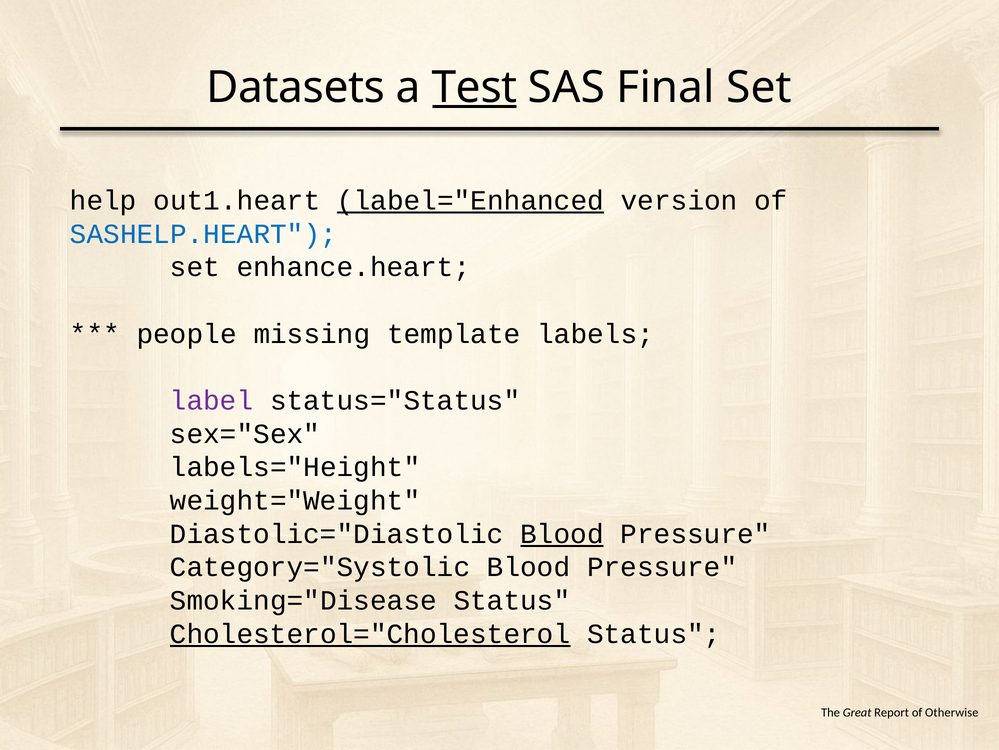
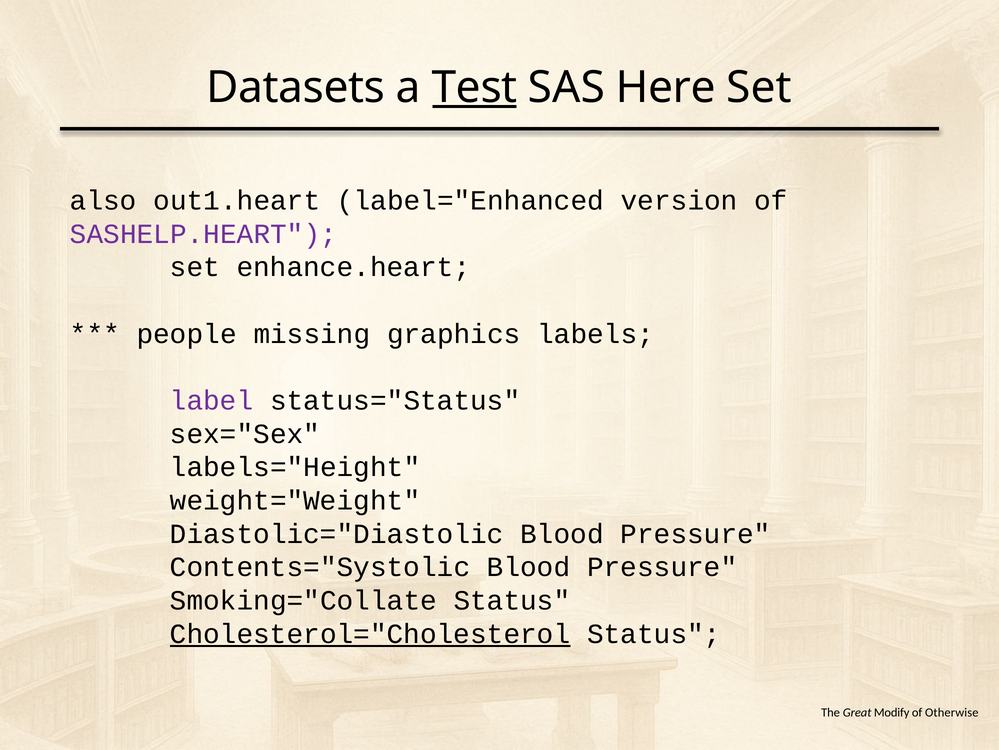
Final: Final -> Here
help: help -> also
label="Enhanced underline: present -> none
SASHELP.HEART colour: blue -> purple
template: template -> graphics
Blood at (562, 533) underline: present -> none
Category="Systolic: Category="Systolic -> Contents="Systolic
Smoking="Disease: Smoking="Disease -> Smoking="Collate
Report: Report -> Modify
